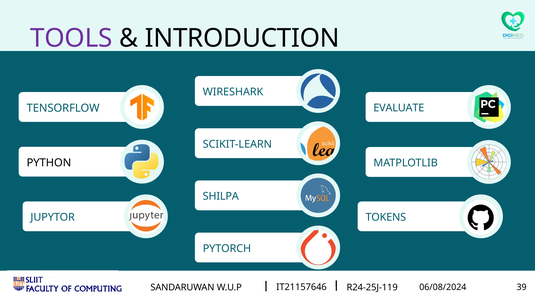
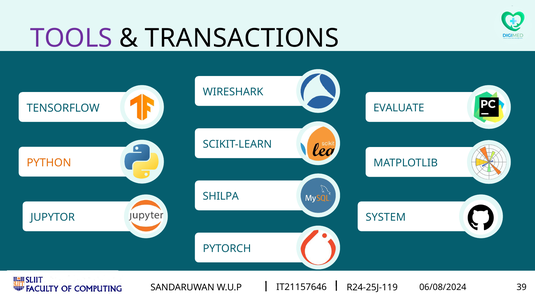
INTRODUCTION: INTRODUCTION -> TRANSACTIONS
PYTHON colour: black -> orange
TOKENS: TOKENS -> SYSTEM
